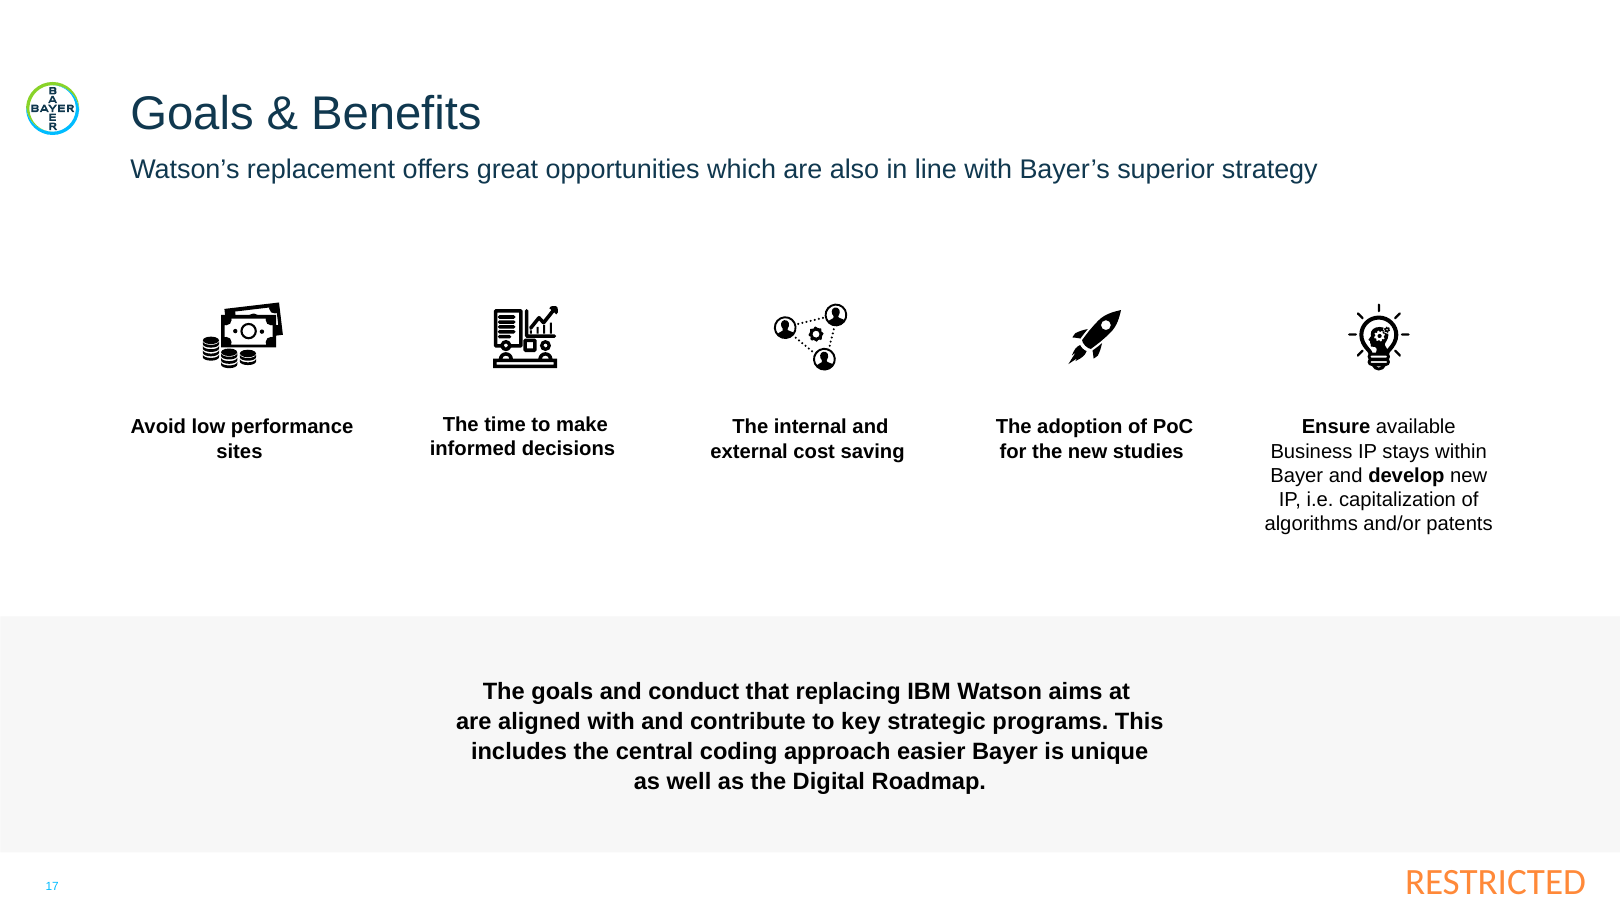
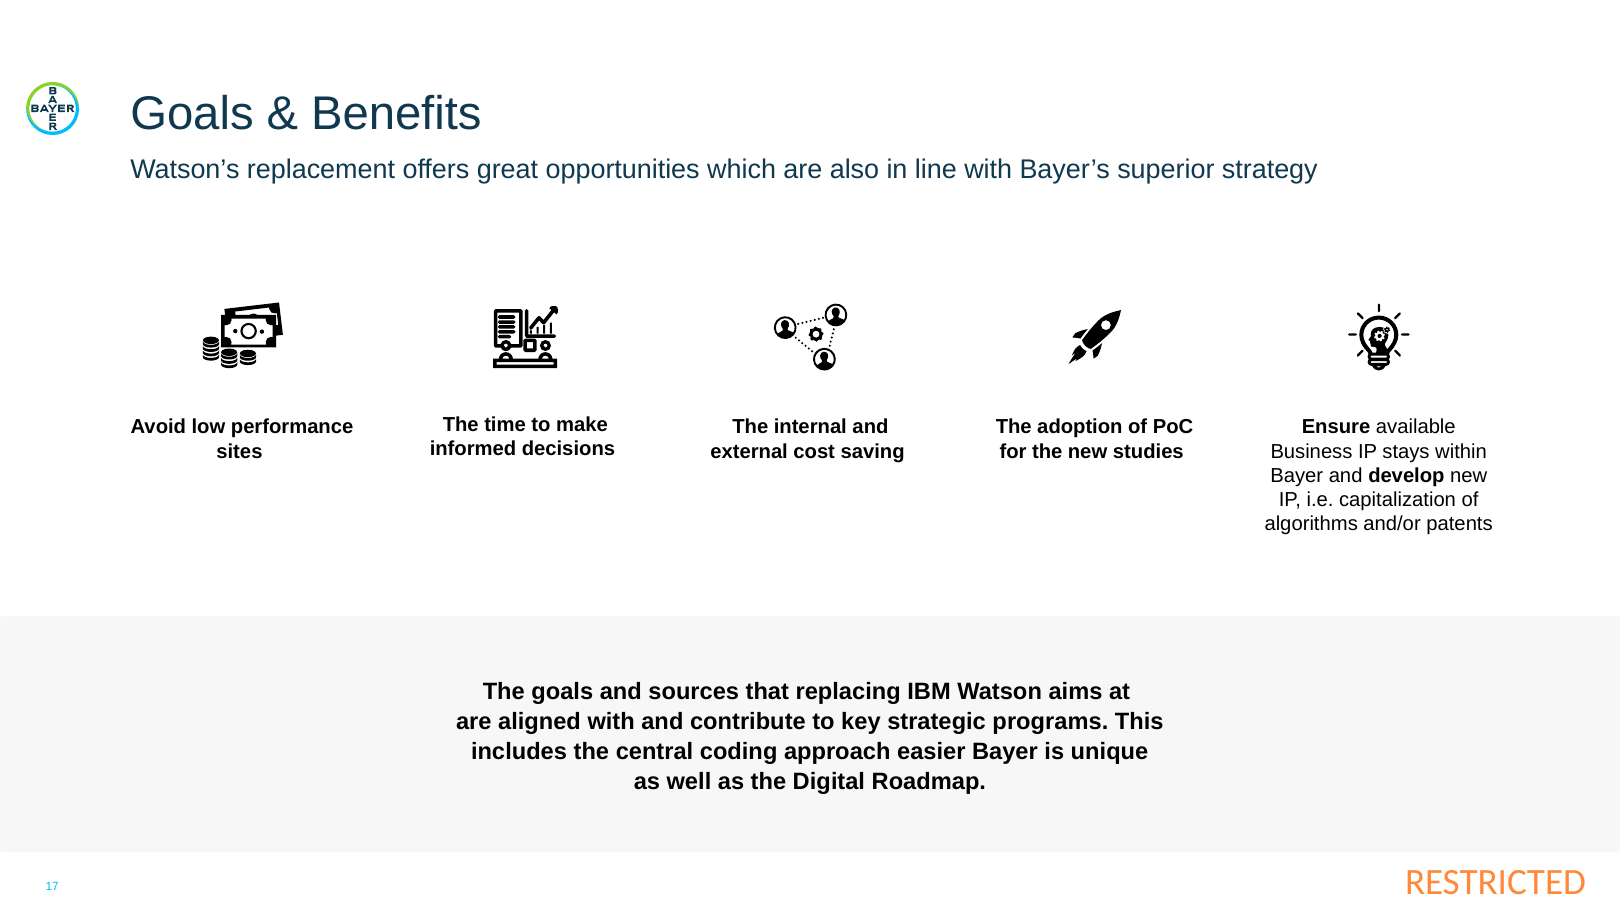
conduct: conduct -> sources
